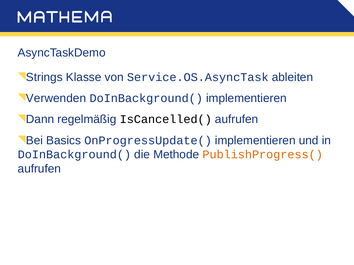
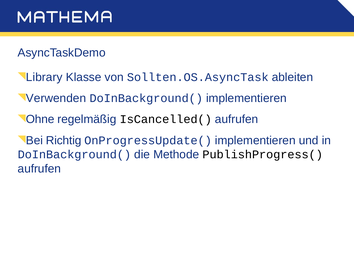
Strings: Strings -> Library
Service.OS.AsyncTask: Service.OS.AsyncTask -> Sollten.OS.AsyncTask
Dann: Dann -> Ohne
Basics: Basics -> Richtig
PublishProgress( colour: orange -> black
